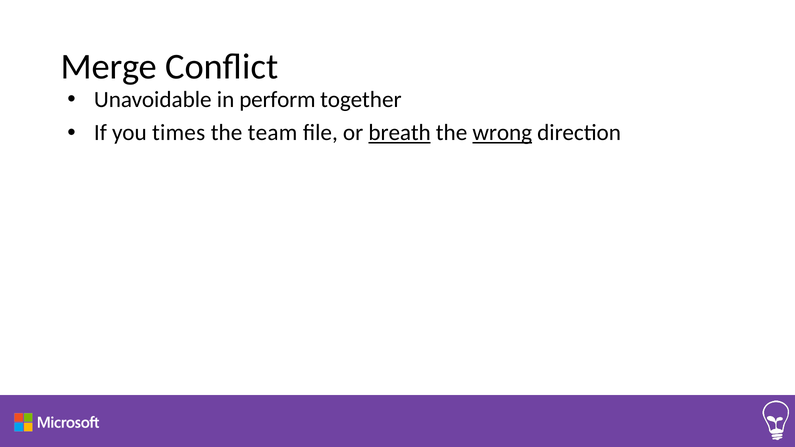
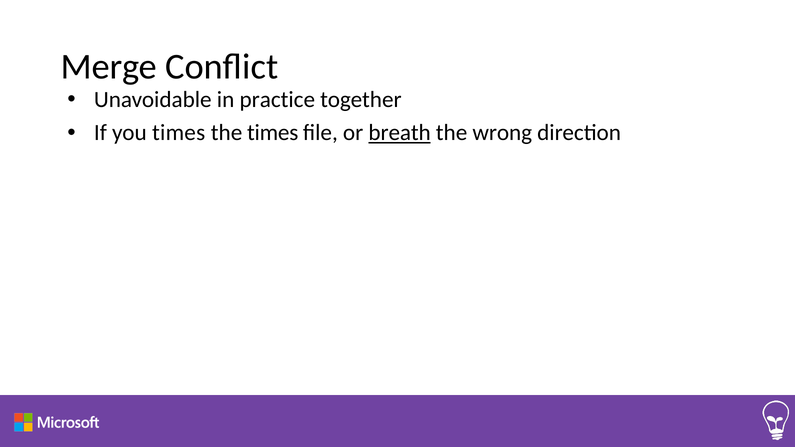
perform: perform -> practice
the team: team -> times
wrong underline: present -> none
